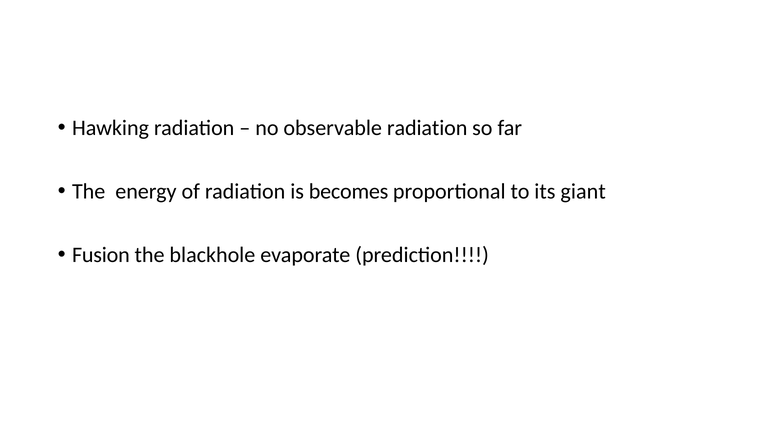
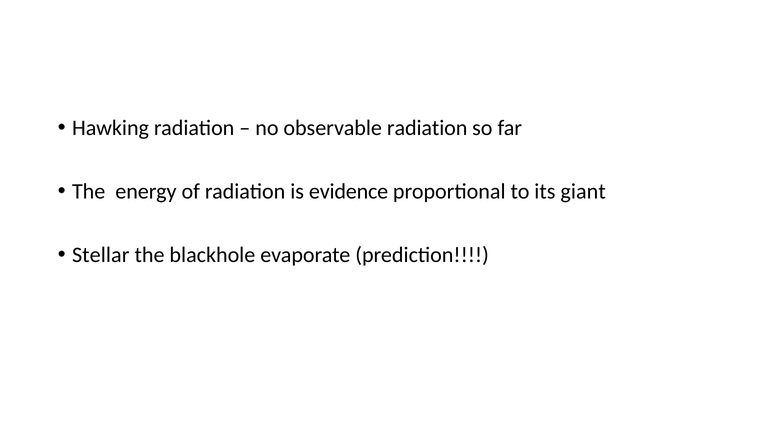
becomes: becomes -> evidence
Fusion: Fusion -> Stellar
